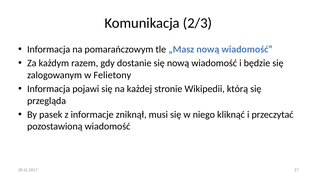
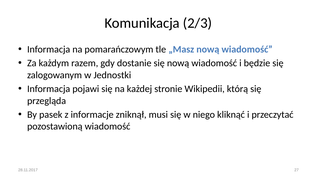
Felietony: Felietony -> Jednostki
